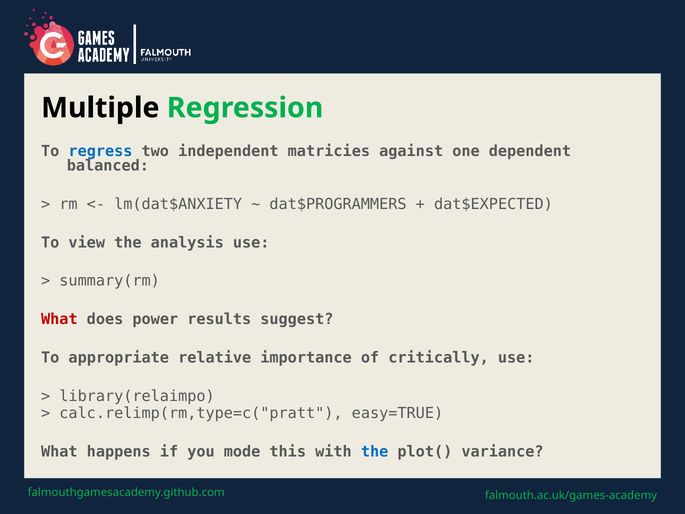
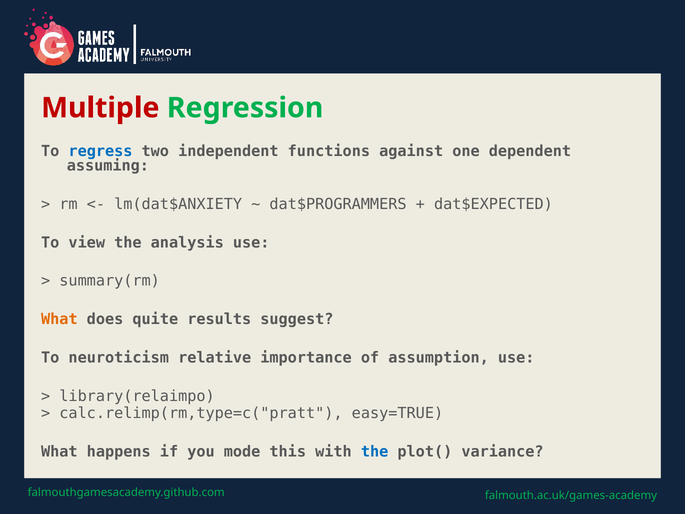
Multiple colour: black -> red
matricies: matricies -> functions
balanced: balanced -> assuming
What at (59, 319) colour: red -> orange
power: power -> quite
appropriate: appropriate -> neuroticism
critically: critically -> assumption
